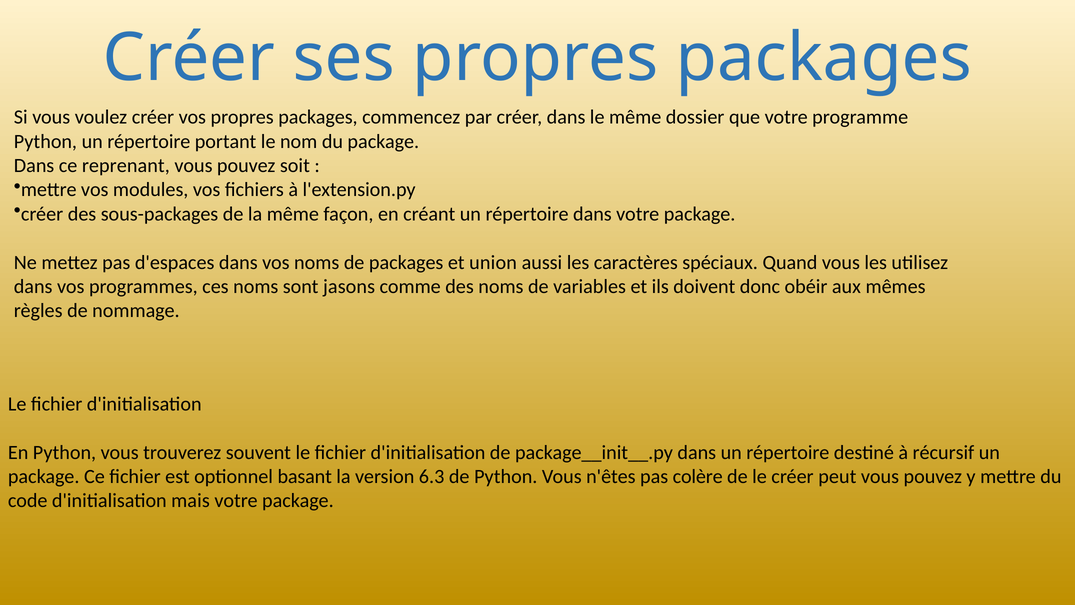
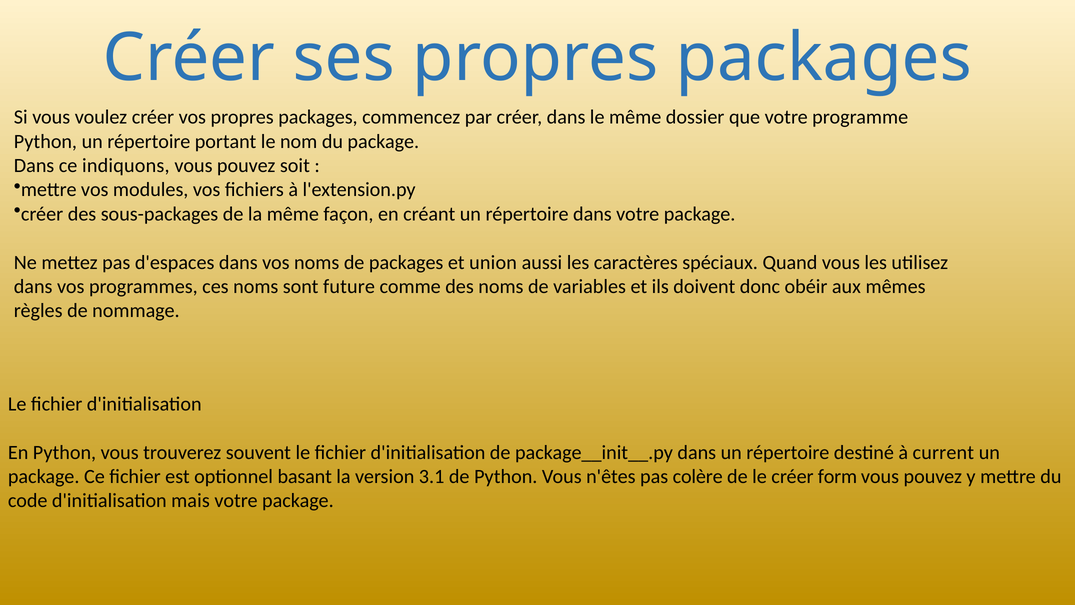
reprenant: reprenant -> indiquons
jasons: jasons -> future
récursif: récursif -> current
6.3: 6.3 -> 3.1
peut: peut -> form
